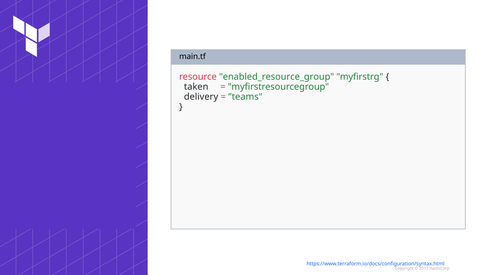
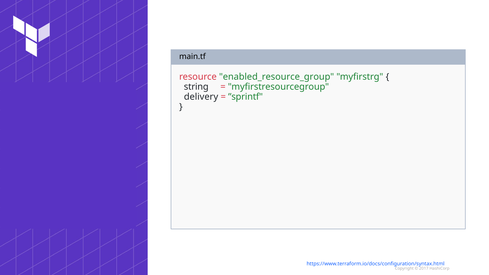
taken: taken -> string
”teams: ”teams -> ”sprintf
